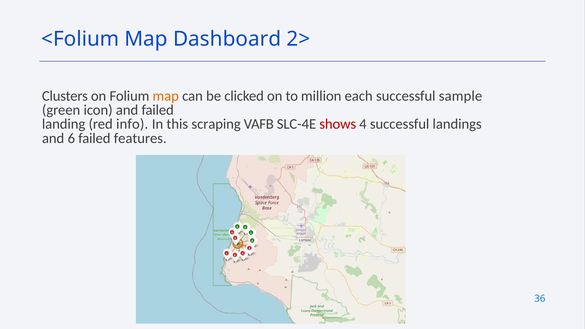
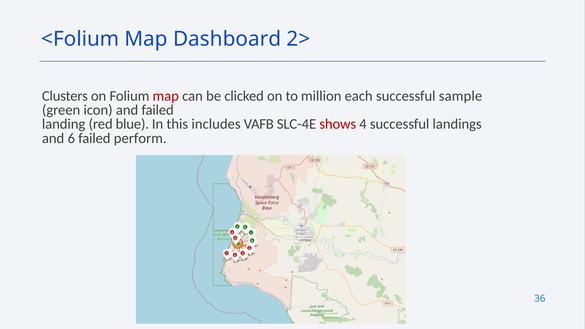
map at (166, 96) colour: orange -> red
info: info -> blue
scraping: scraping -> includes
features: features -> perform
